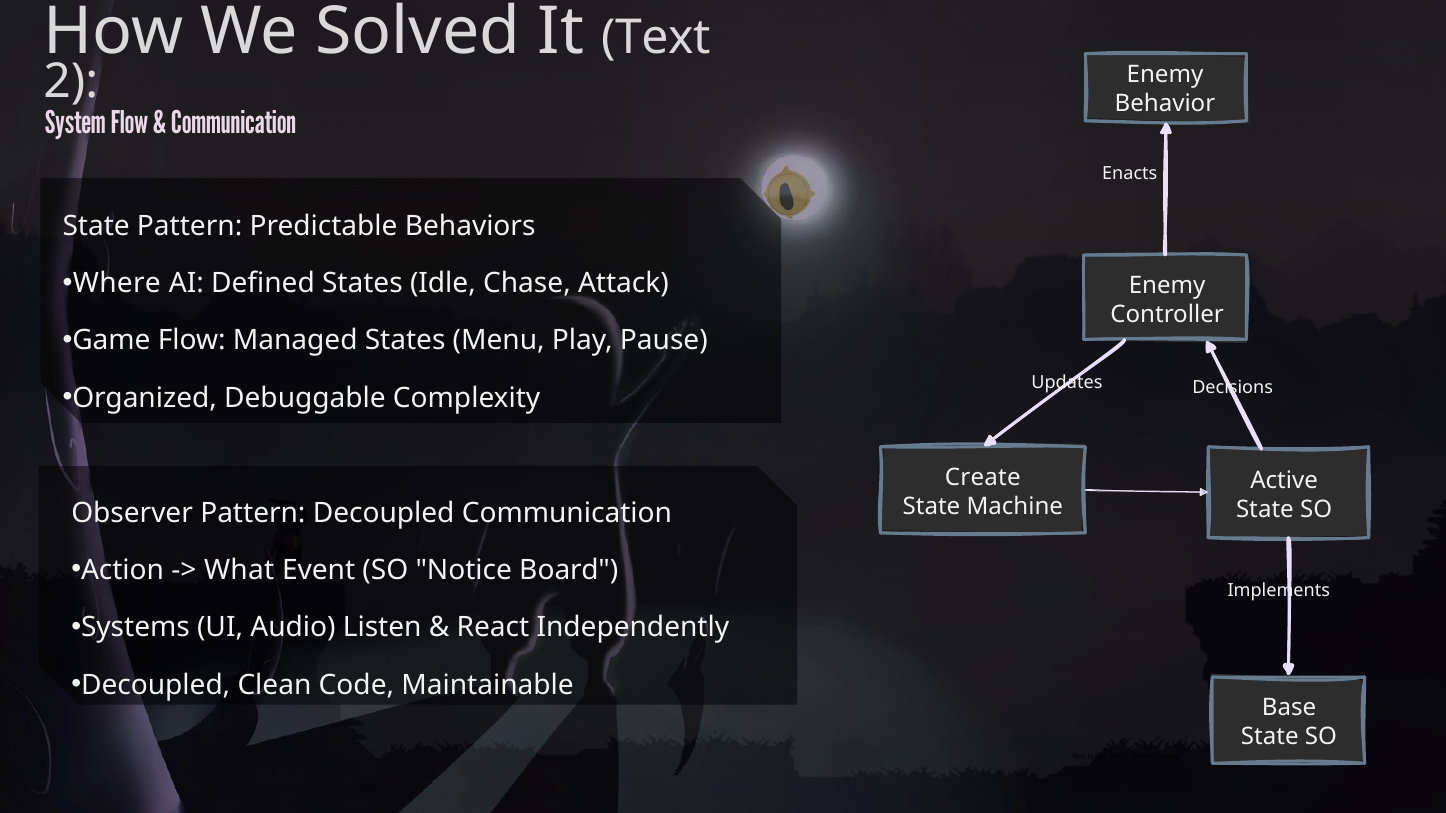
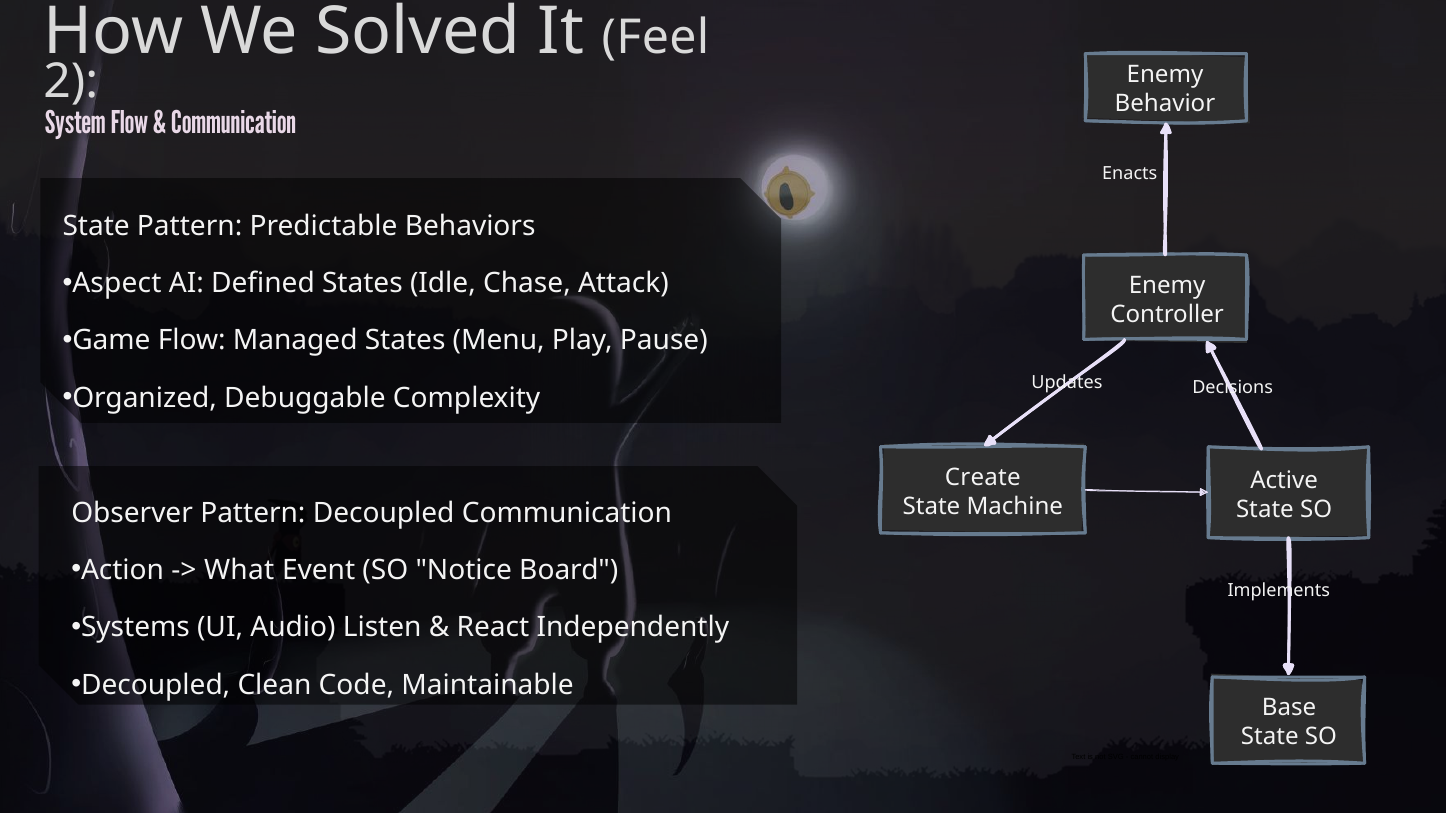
It Text: Text -> Feel
Where: Where -> Aspect
